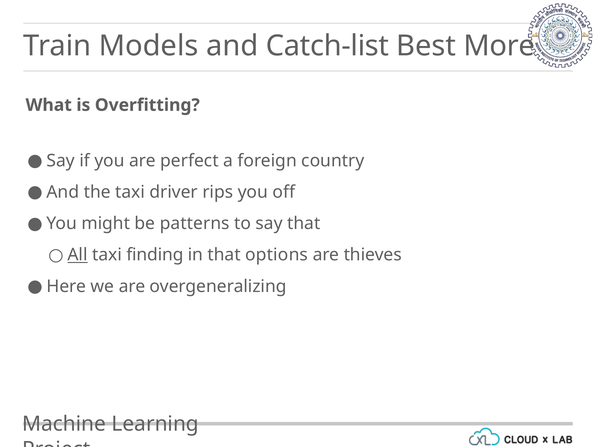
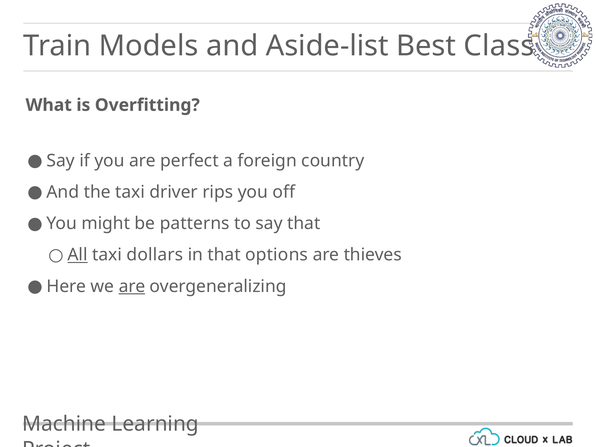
Catch-list: Catch-list -> Aside-list
More: More -> Class
finding: finding -> dollars
are at (132, 286) underline: none -> present
